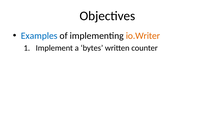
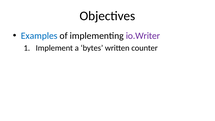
io.Writer colour: orange -> purple
